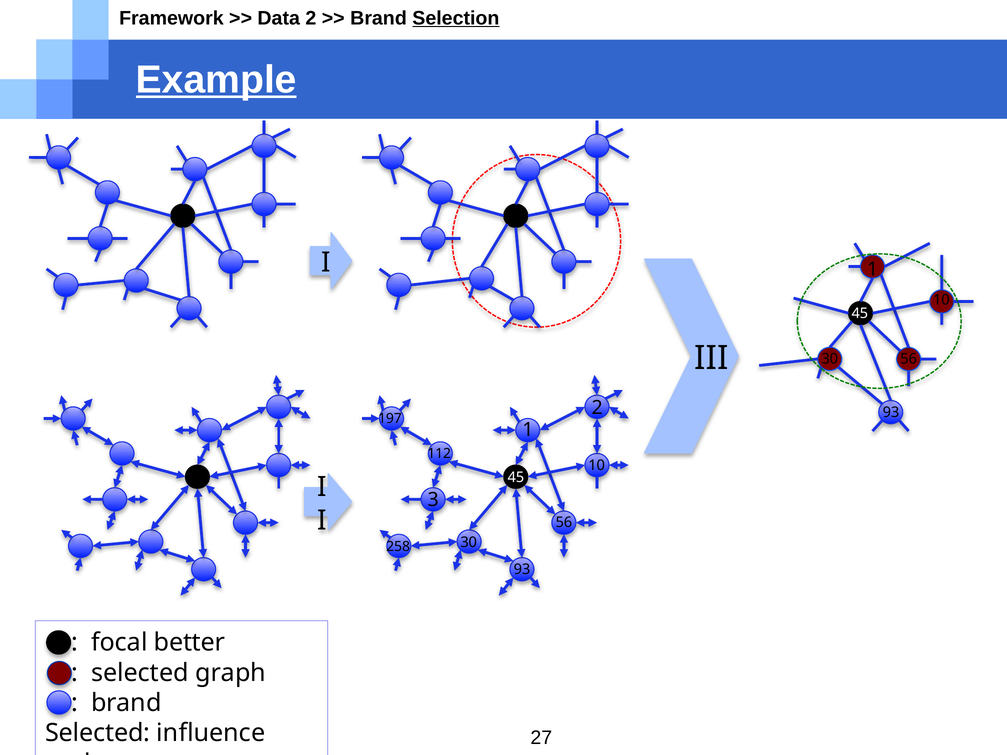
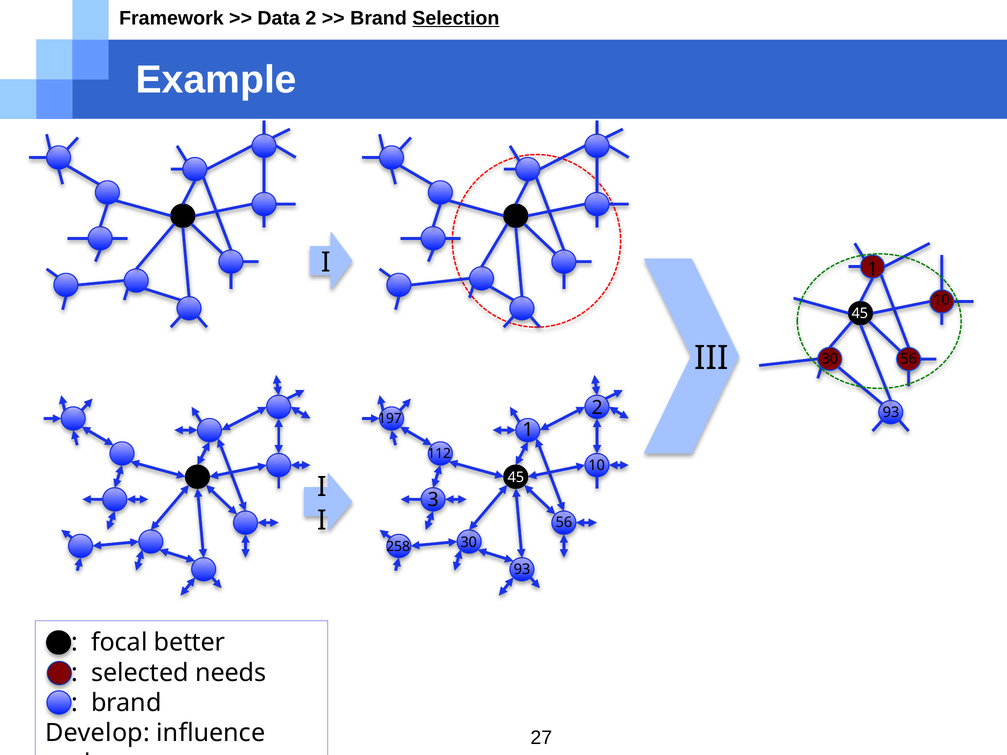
Example underline: present -> none
graph: graph -> needs
Selected at (98, 733): Selected -> Develop
